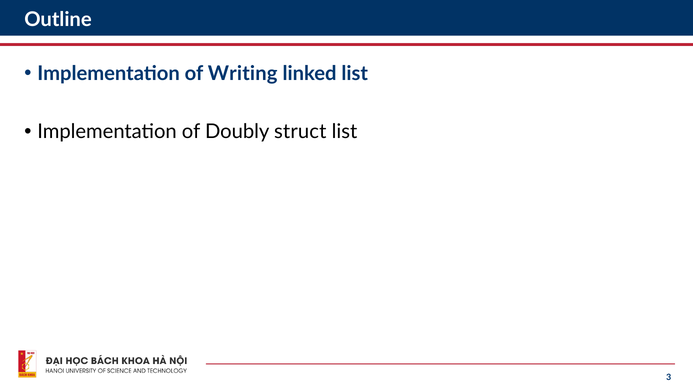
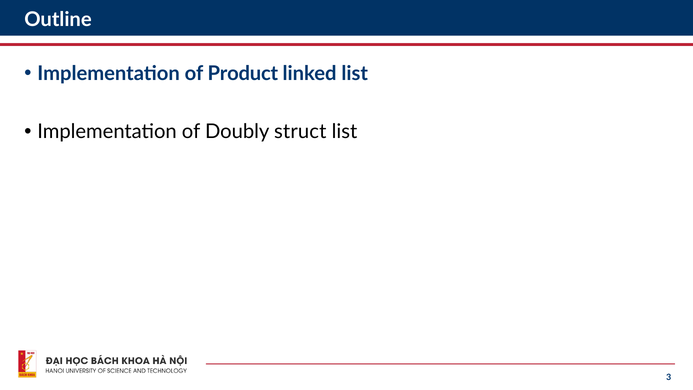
Writing: Writing -> Product
